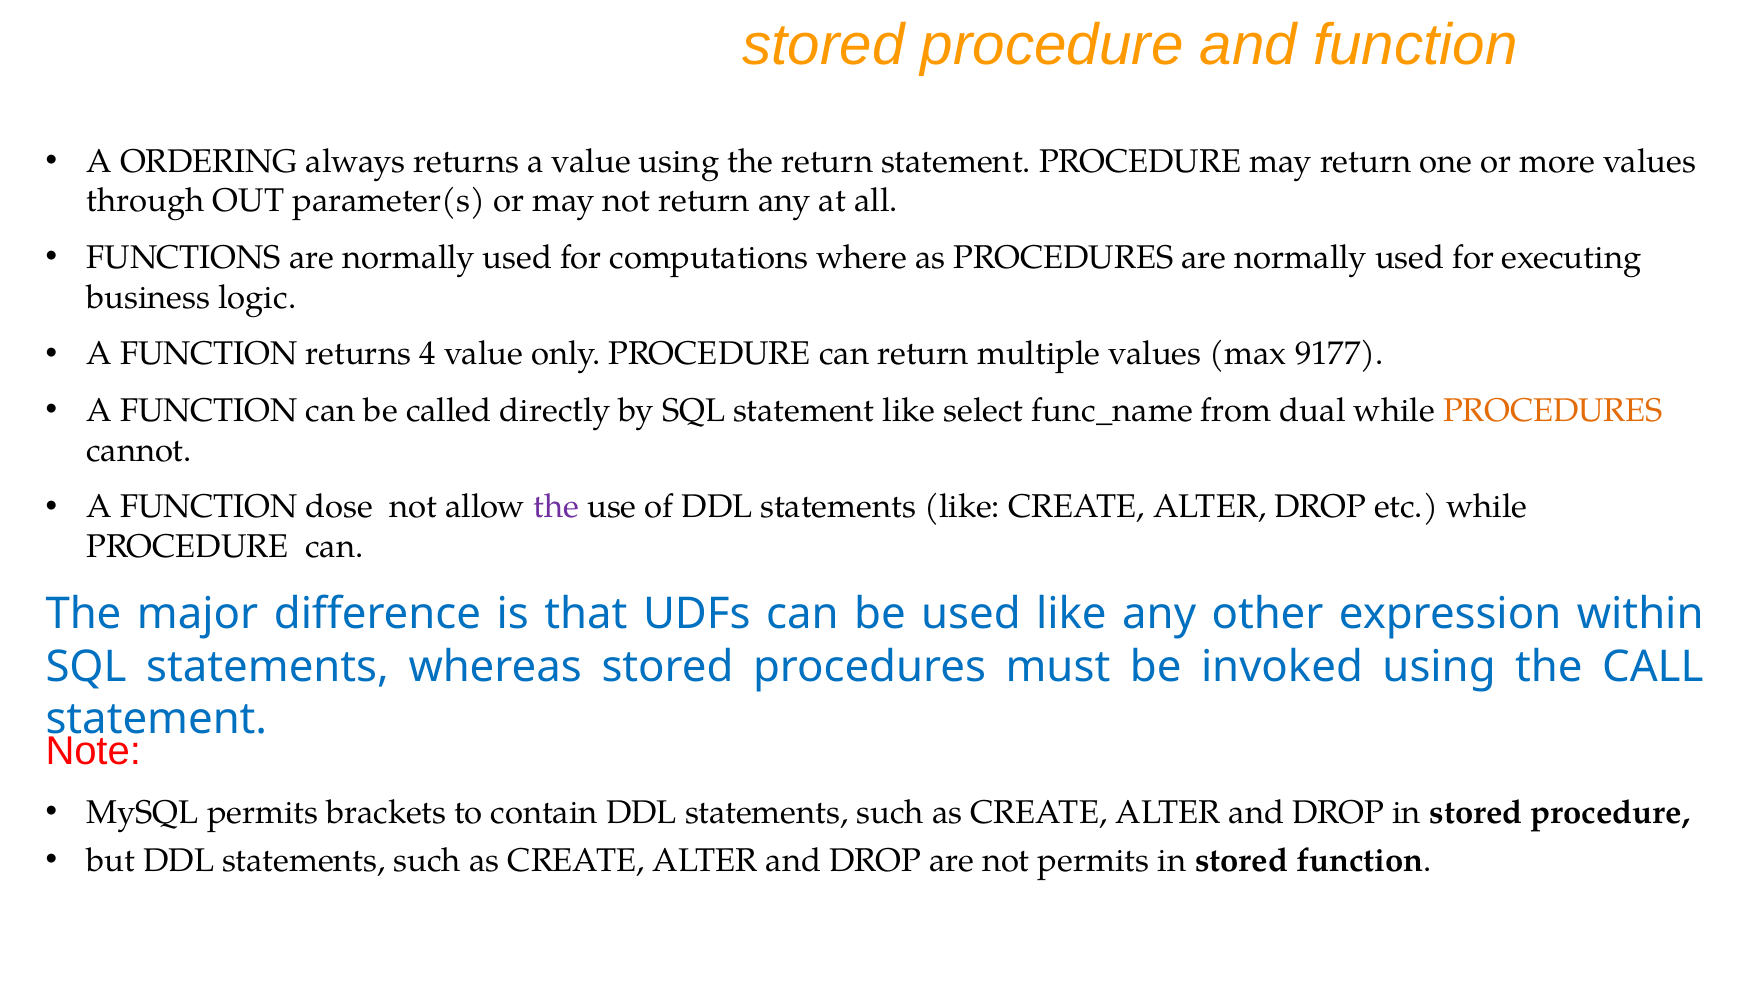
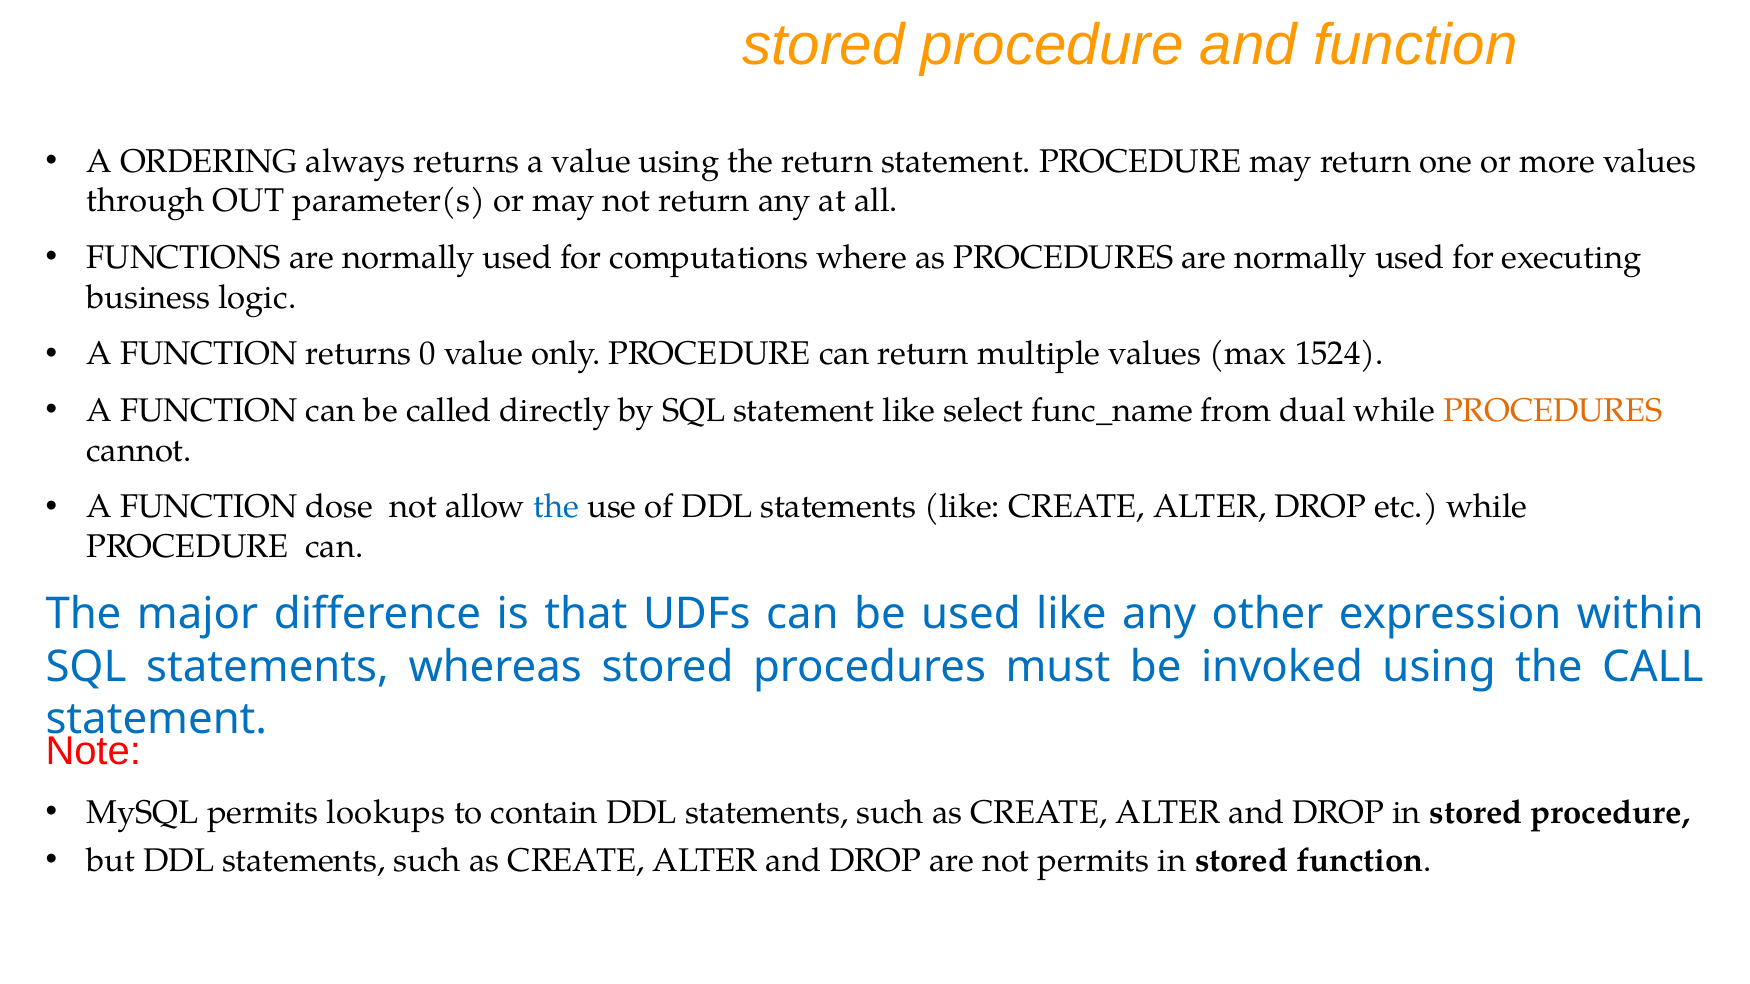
4: 4 -> 0
9177: 9177 -> 1524
the at (556, 507) colour: purple -> blue
brackets: brackets -> lookups
